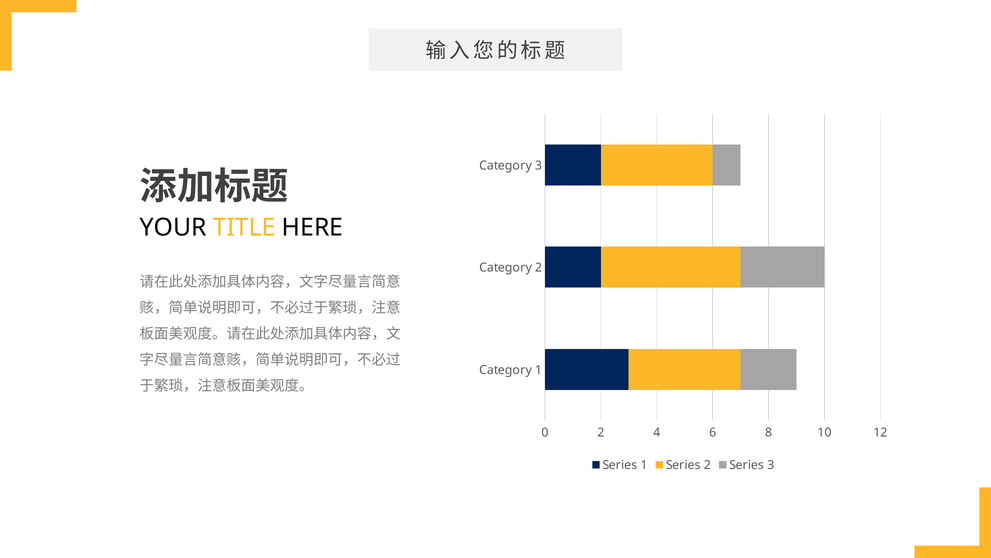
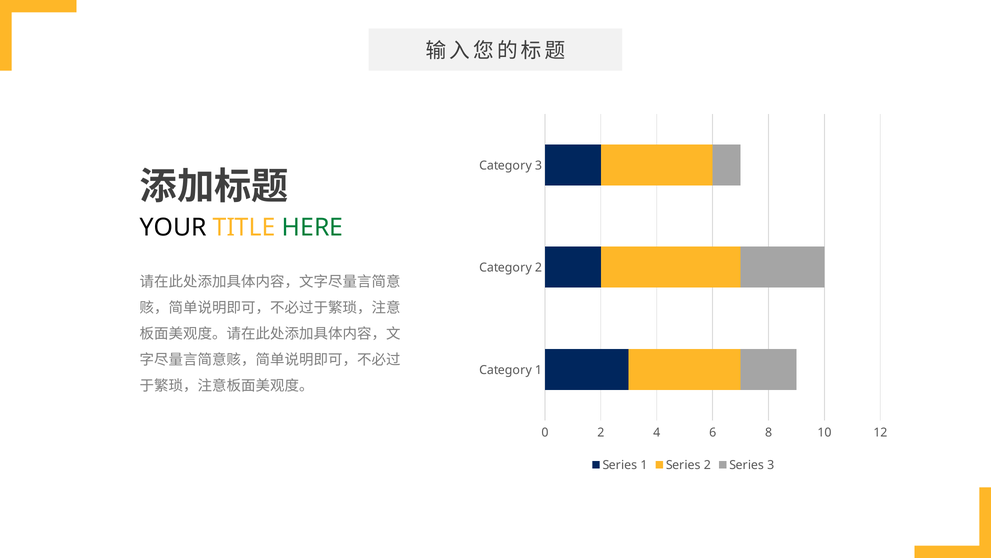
HERE colour: black -> green
